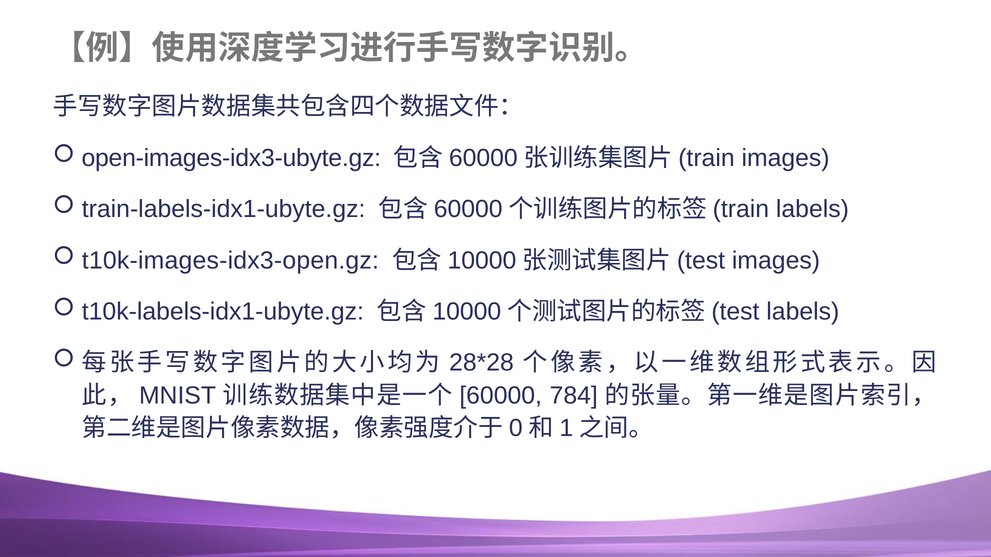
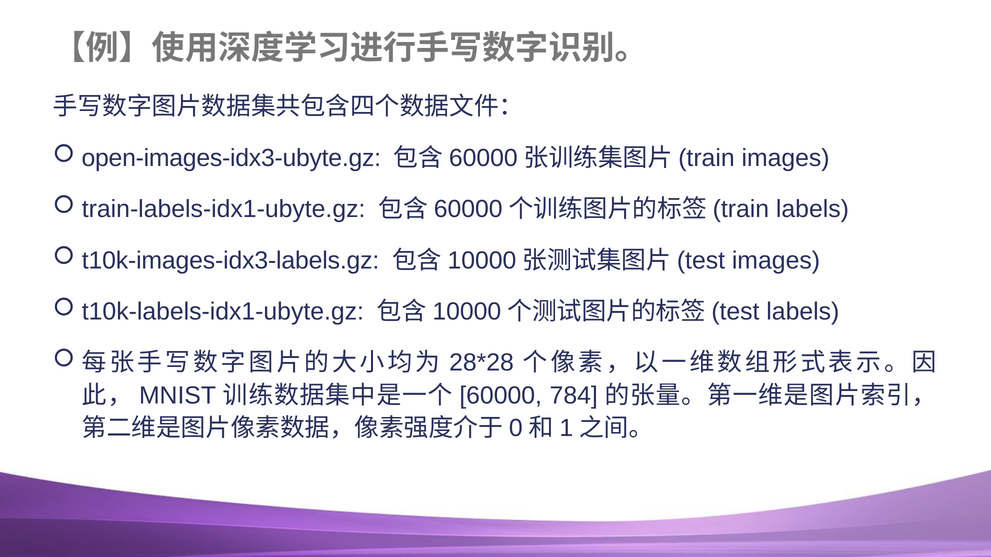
t10k-images-idx3-open.gz: t10k-images-idx3-open.gz -> t10k-images-idx3-labels.gz
